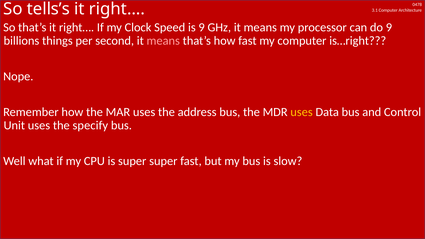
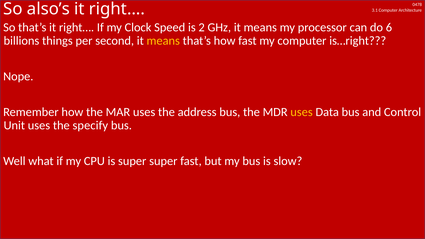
tells’s: tells’s -> also’s
is 9: 9 -> 2
do 9: 9 -> 6
means at (163, 41) colour: pink -> yellow
